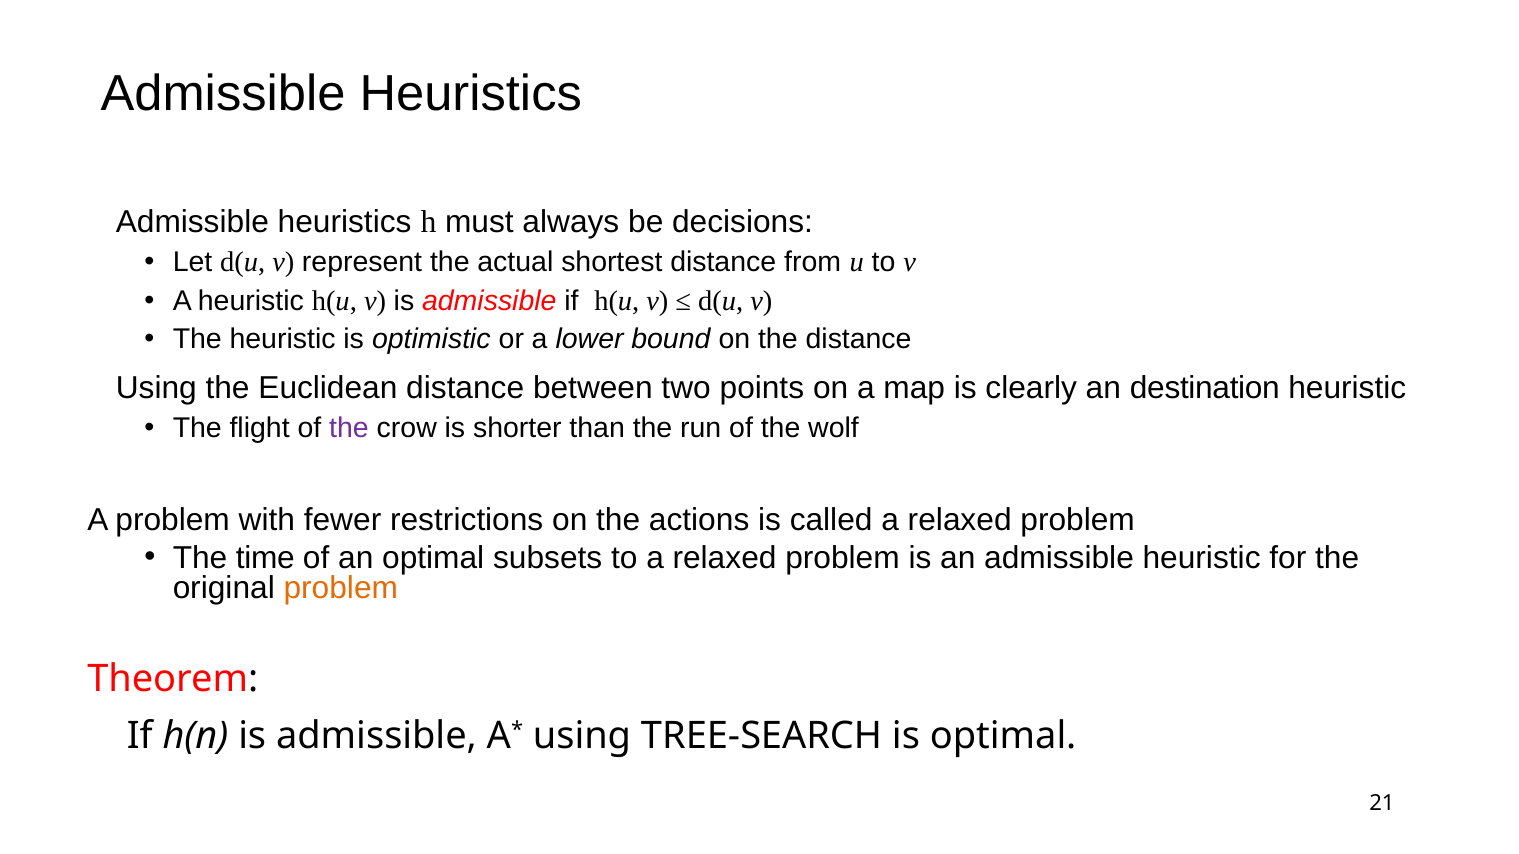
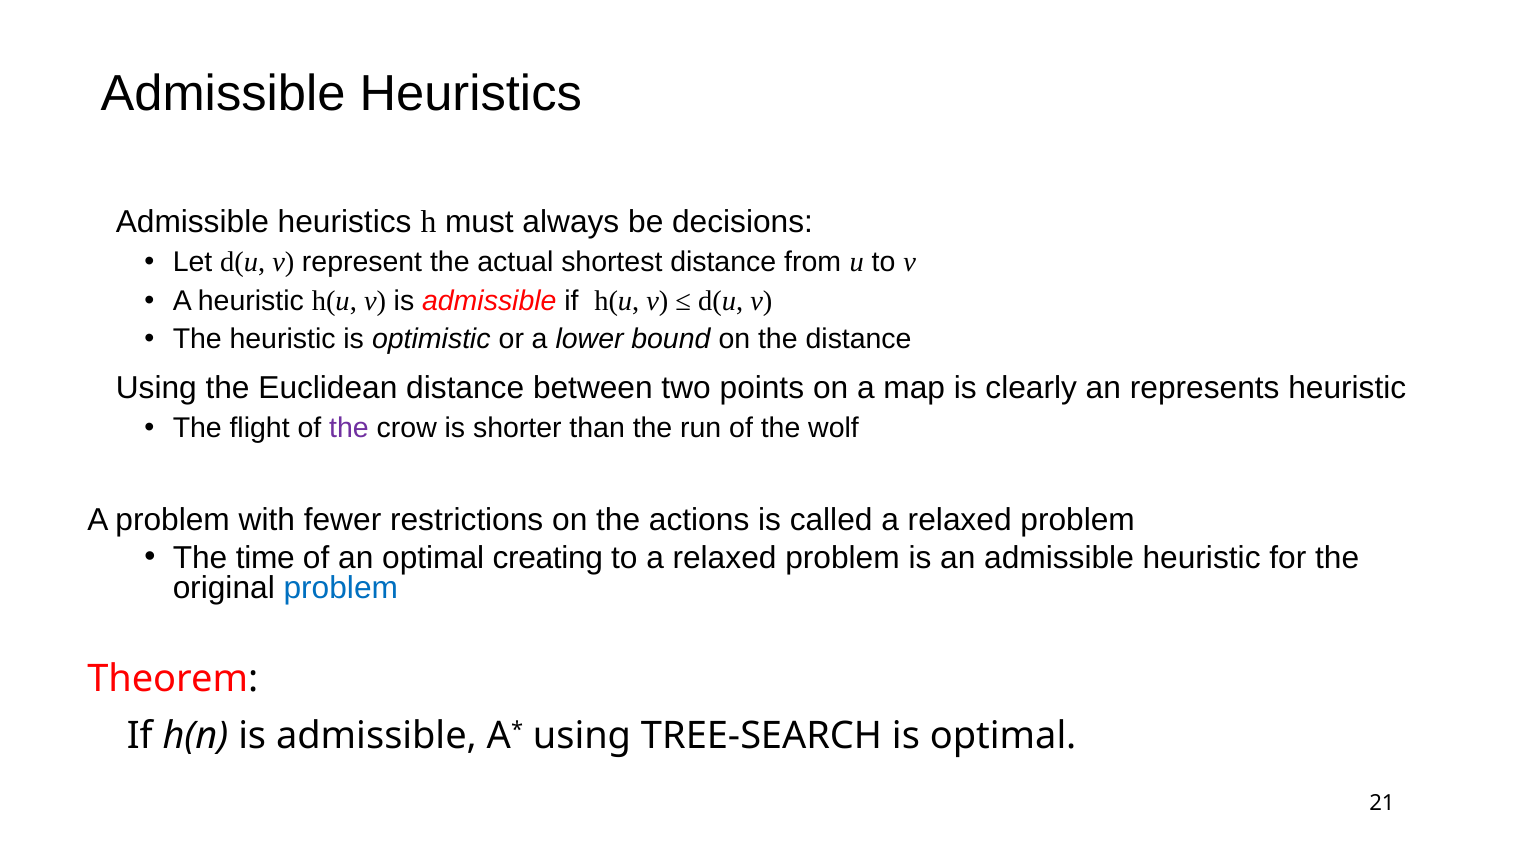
destination: destination -> represents
subsets: subsets -> creating
problem at (341, 589) colour: orange -> blue
